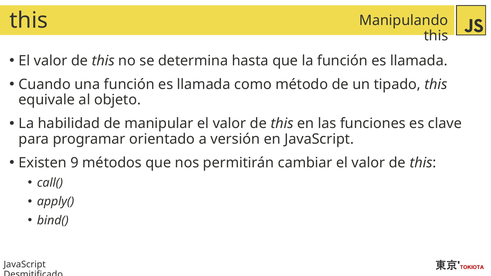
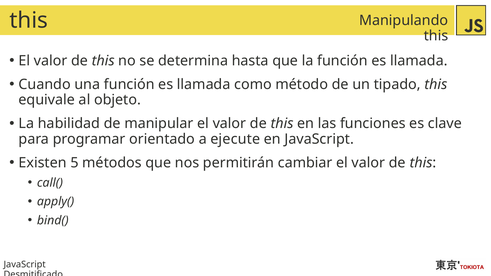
versión: versión -> ejecute
9: 9 -> 5
